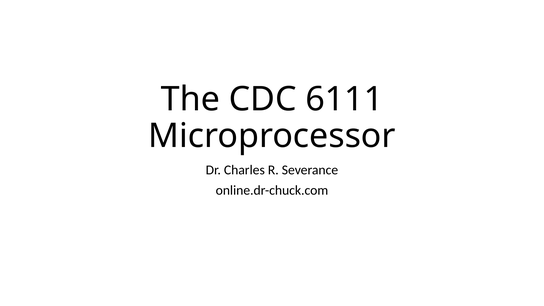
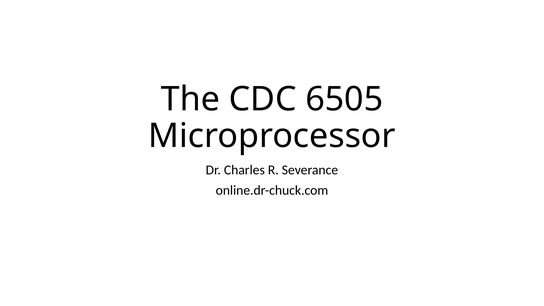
6111: 6111 -> 6505
